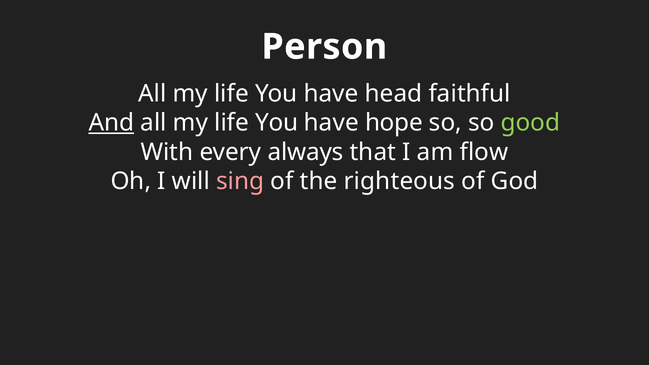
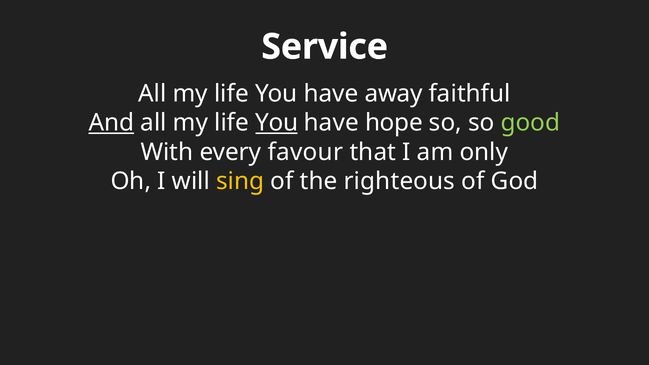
Person: Person -> Service
head: head -> away
You at (277, 123) underline: none -> present
always: always -> favour
flow: flow -> only
sing colour: pink -> yellow
